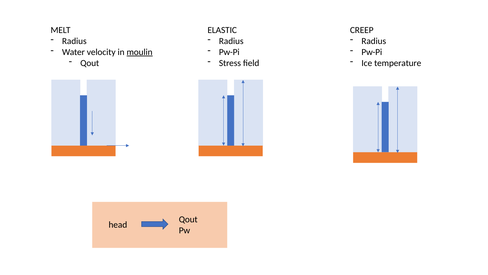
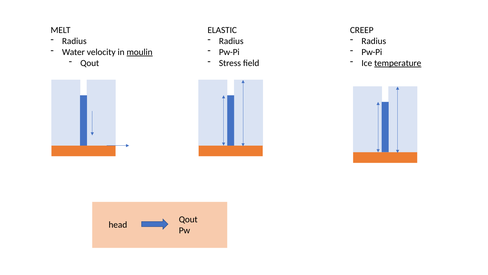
temperature underline: none -> present
